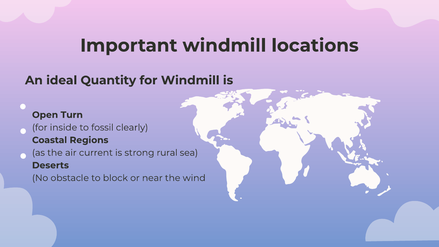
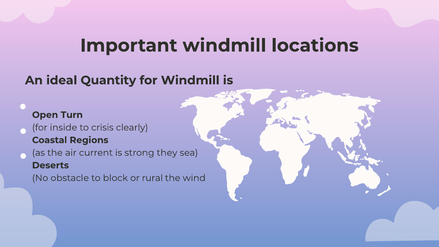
fossil: fossil -> crisis
rural: rural -> they
near: near -> rural
